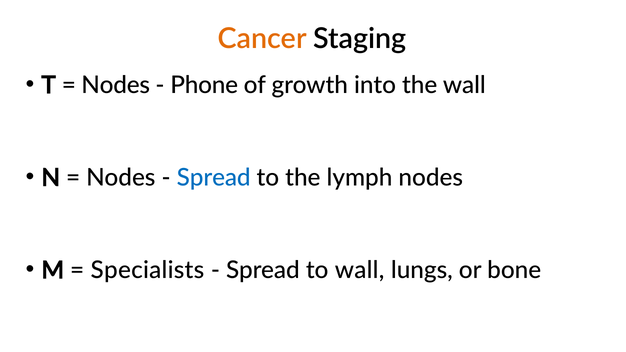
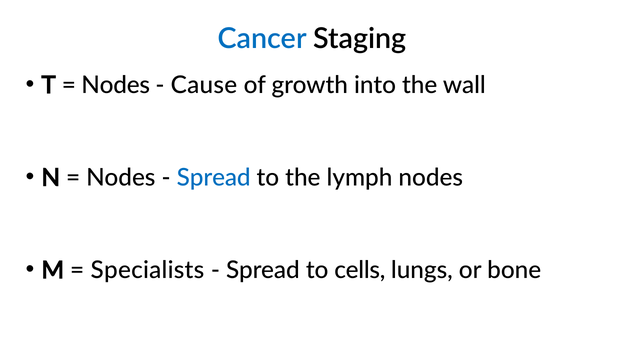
Cancer colour: orange -> blue
Phone: Phone -> Cause
to wall: wall -> cells
